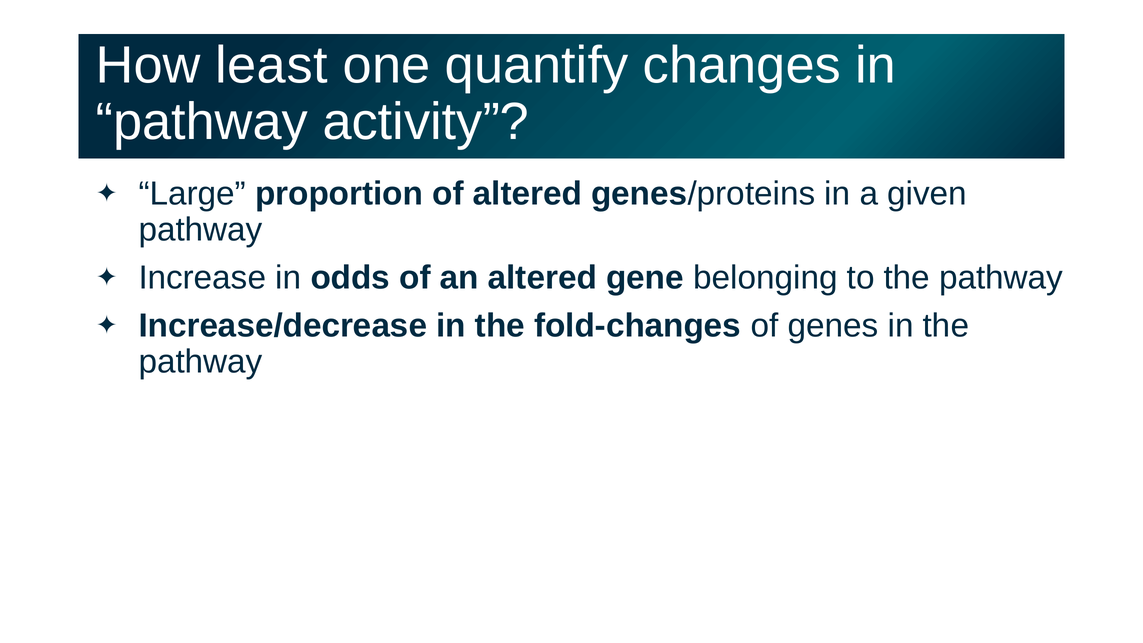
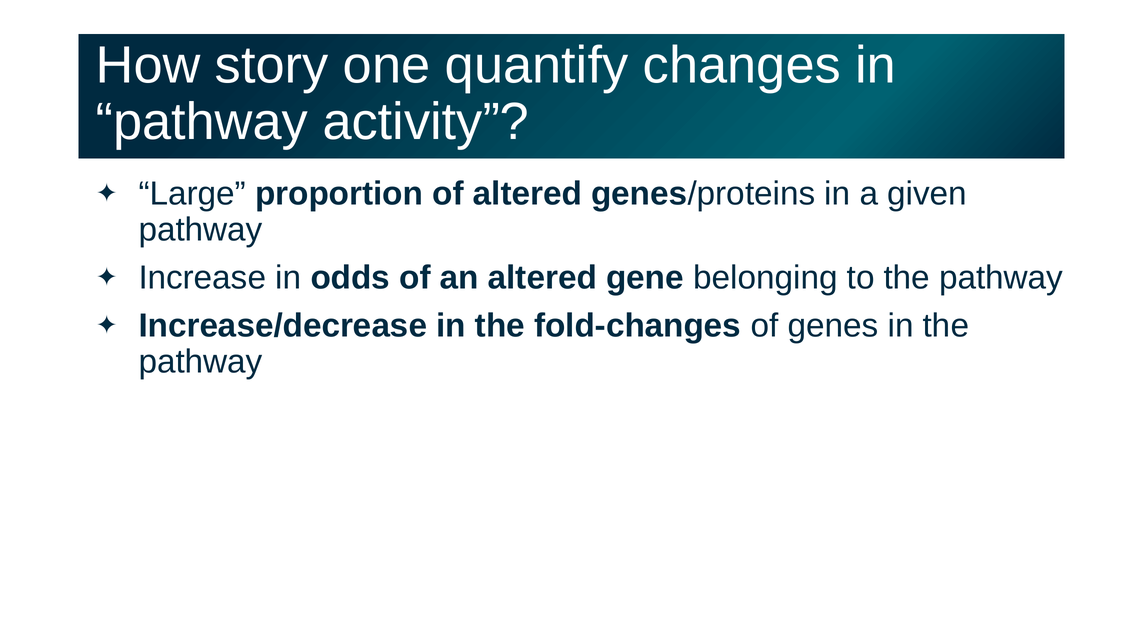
least: least -> story
